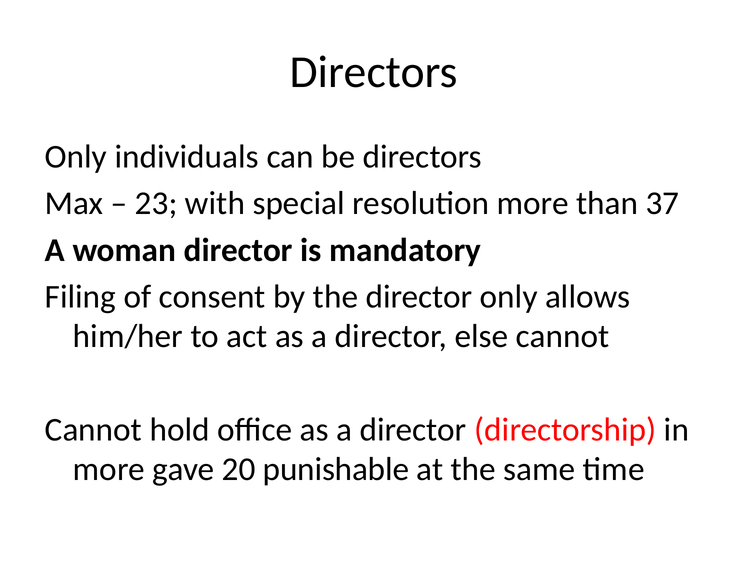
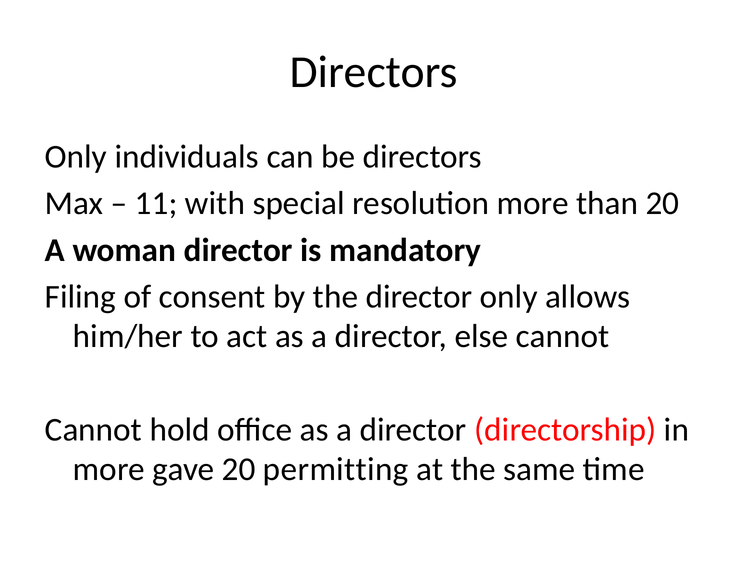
23: 23 -> 11
than 37: 37 -> 20
punishable: punishable -> permitting
